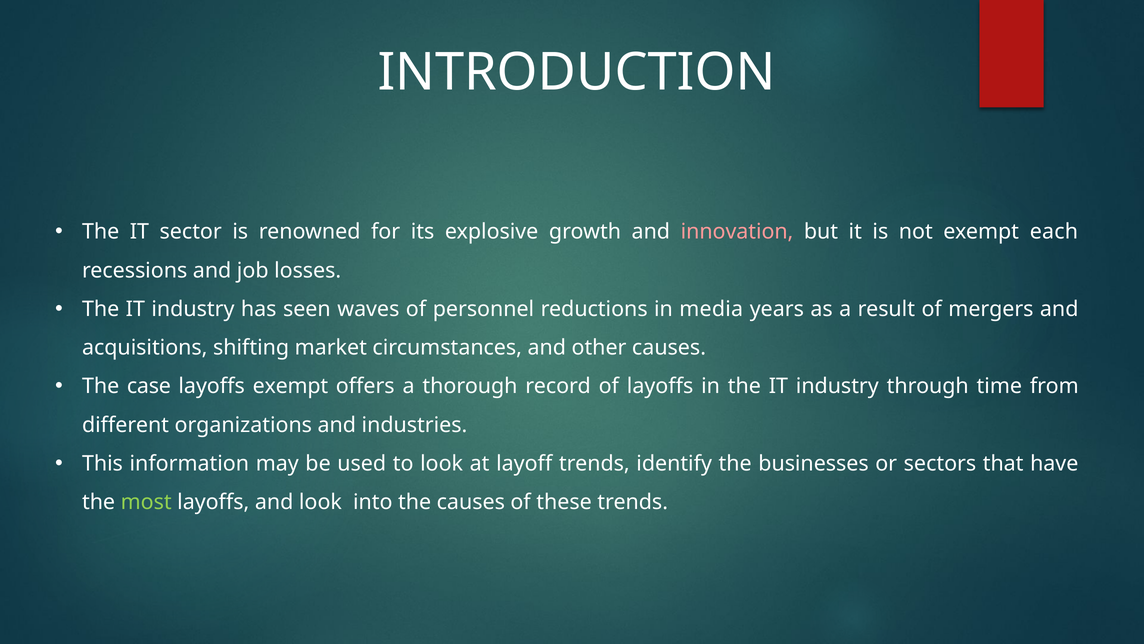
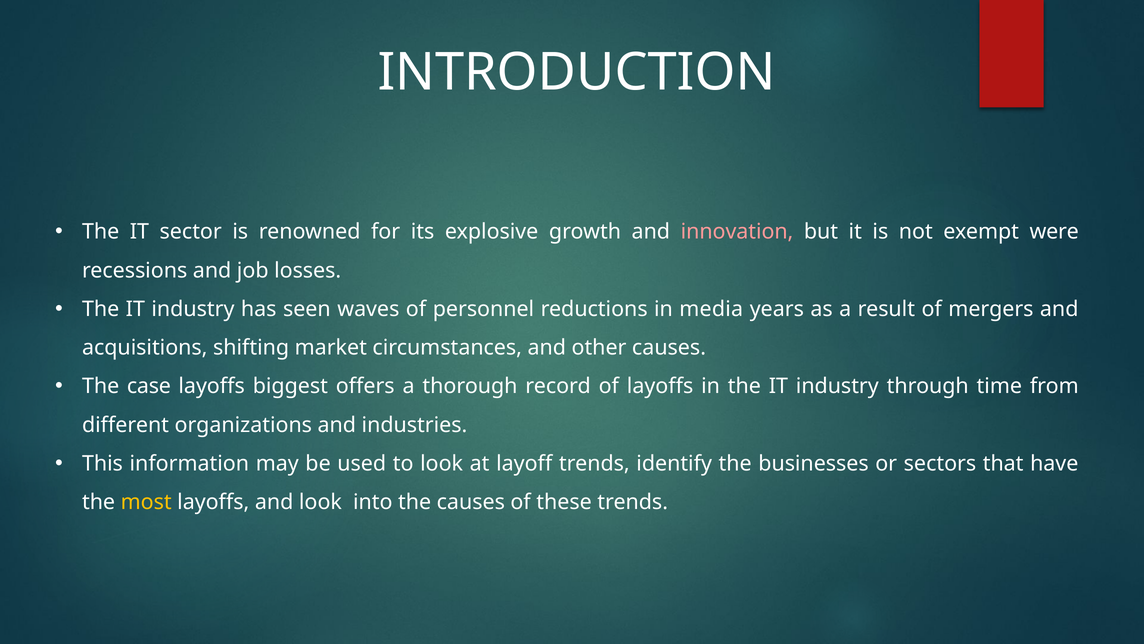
each: each -> were
layoffs exempt: exempt -> biggest
most colour: light green -> yellow
